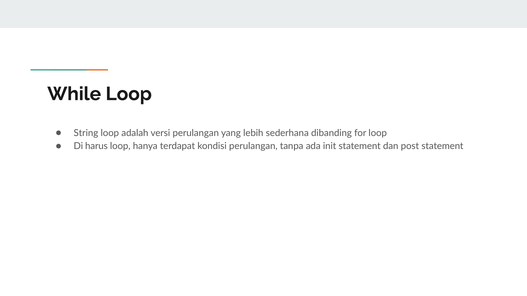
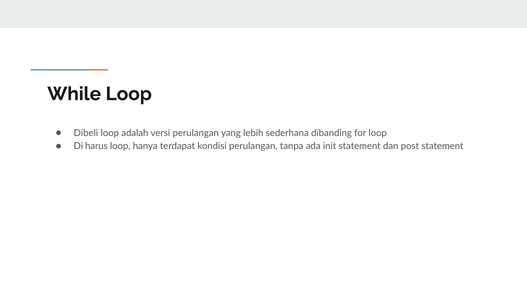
String: String -> Dibeli
